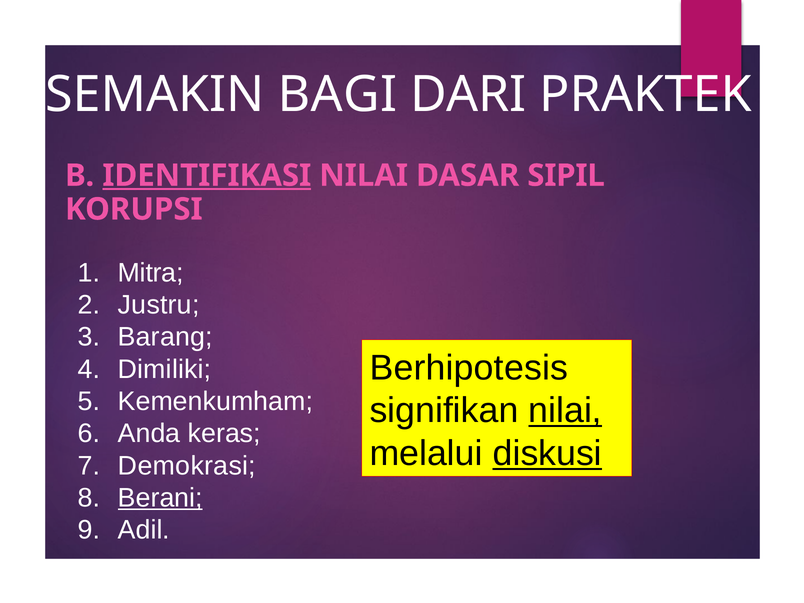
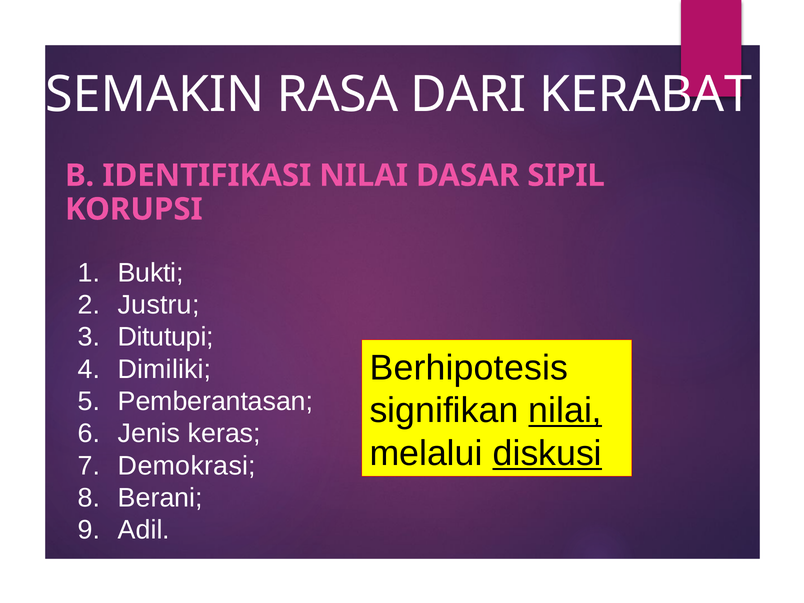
BAGI: BAGI -> RASA
PRAKTEK: PRAKTEK -> KERABAT
IDENTIFIKASI underline: present -> none
Mitra: Mitra -> Bukti
Barang: Barang -> Ditutupi
Kemenkumham: Kemenkumham -> Pemberantasan
Anda: Anda -> Jenis
Berani underline: present -> none
